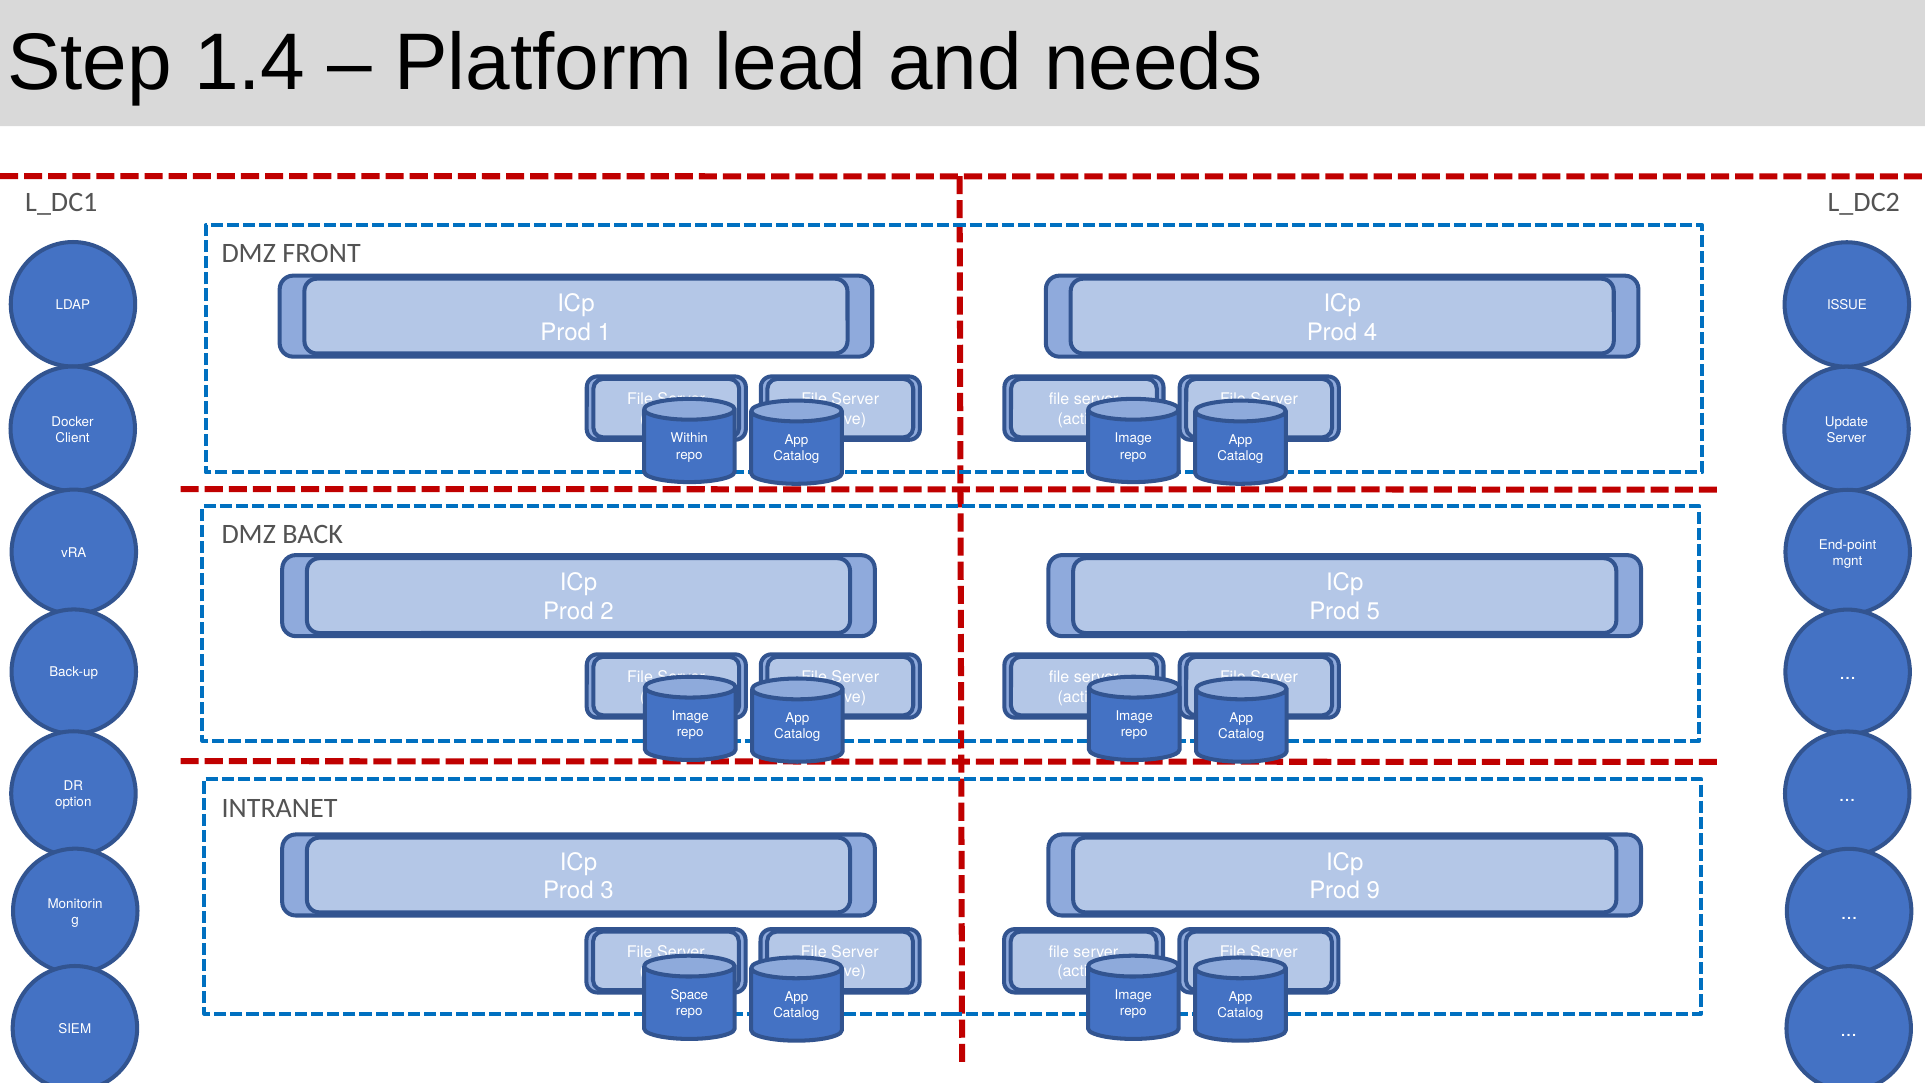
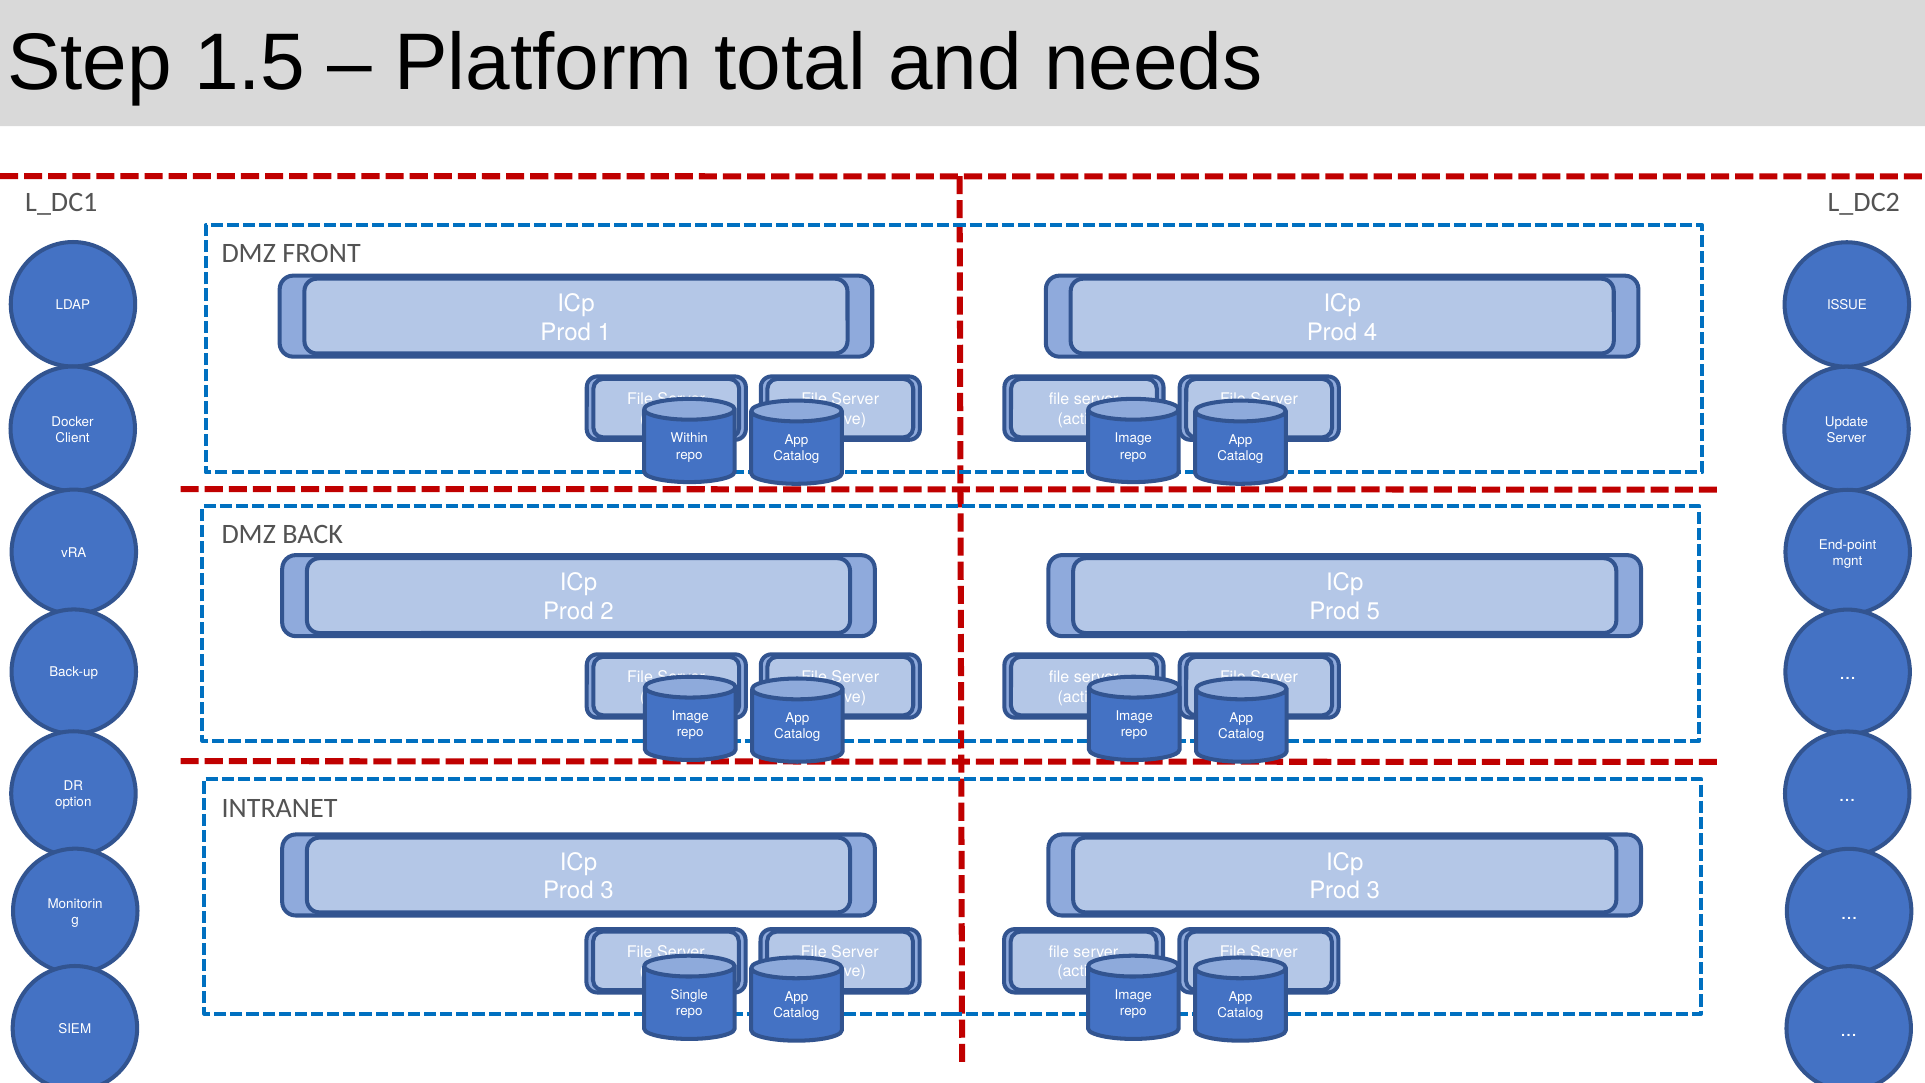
1.4: 1.4 -> 1.5
lead: lead -> total
9 at (1373, 891): 9 -> 3
Space: Space -> Single
